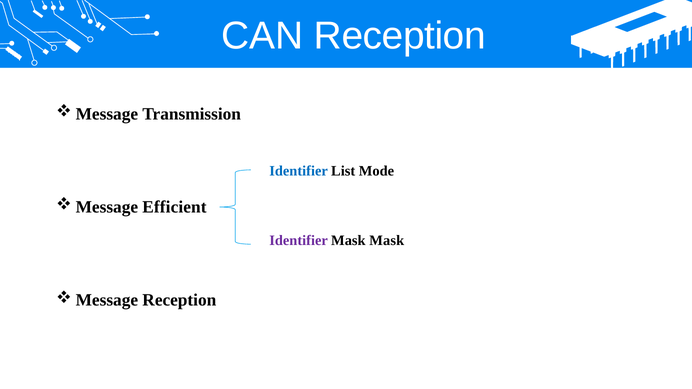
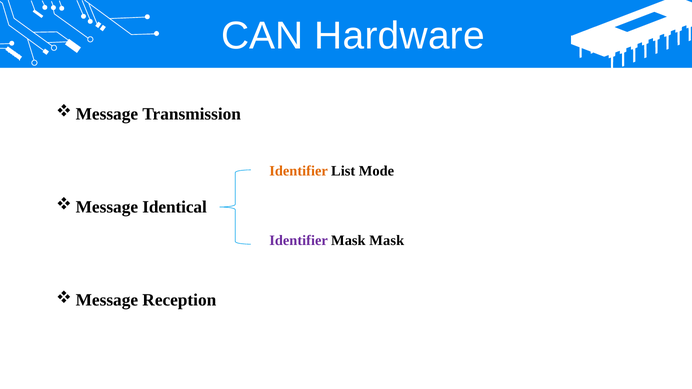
CAN Reception: Reception -> Hardware
Identifier at (299, 171) colour: blue -> orange
Efficient: Efficient -> Identical
